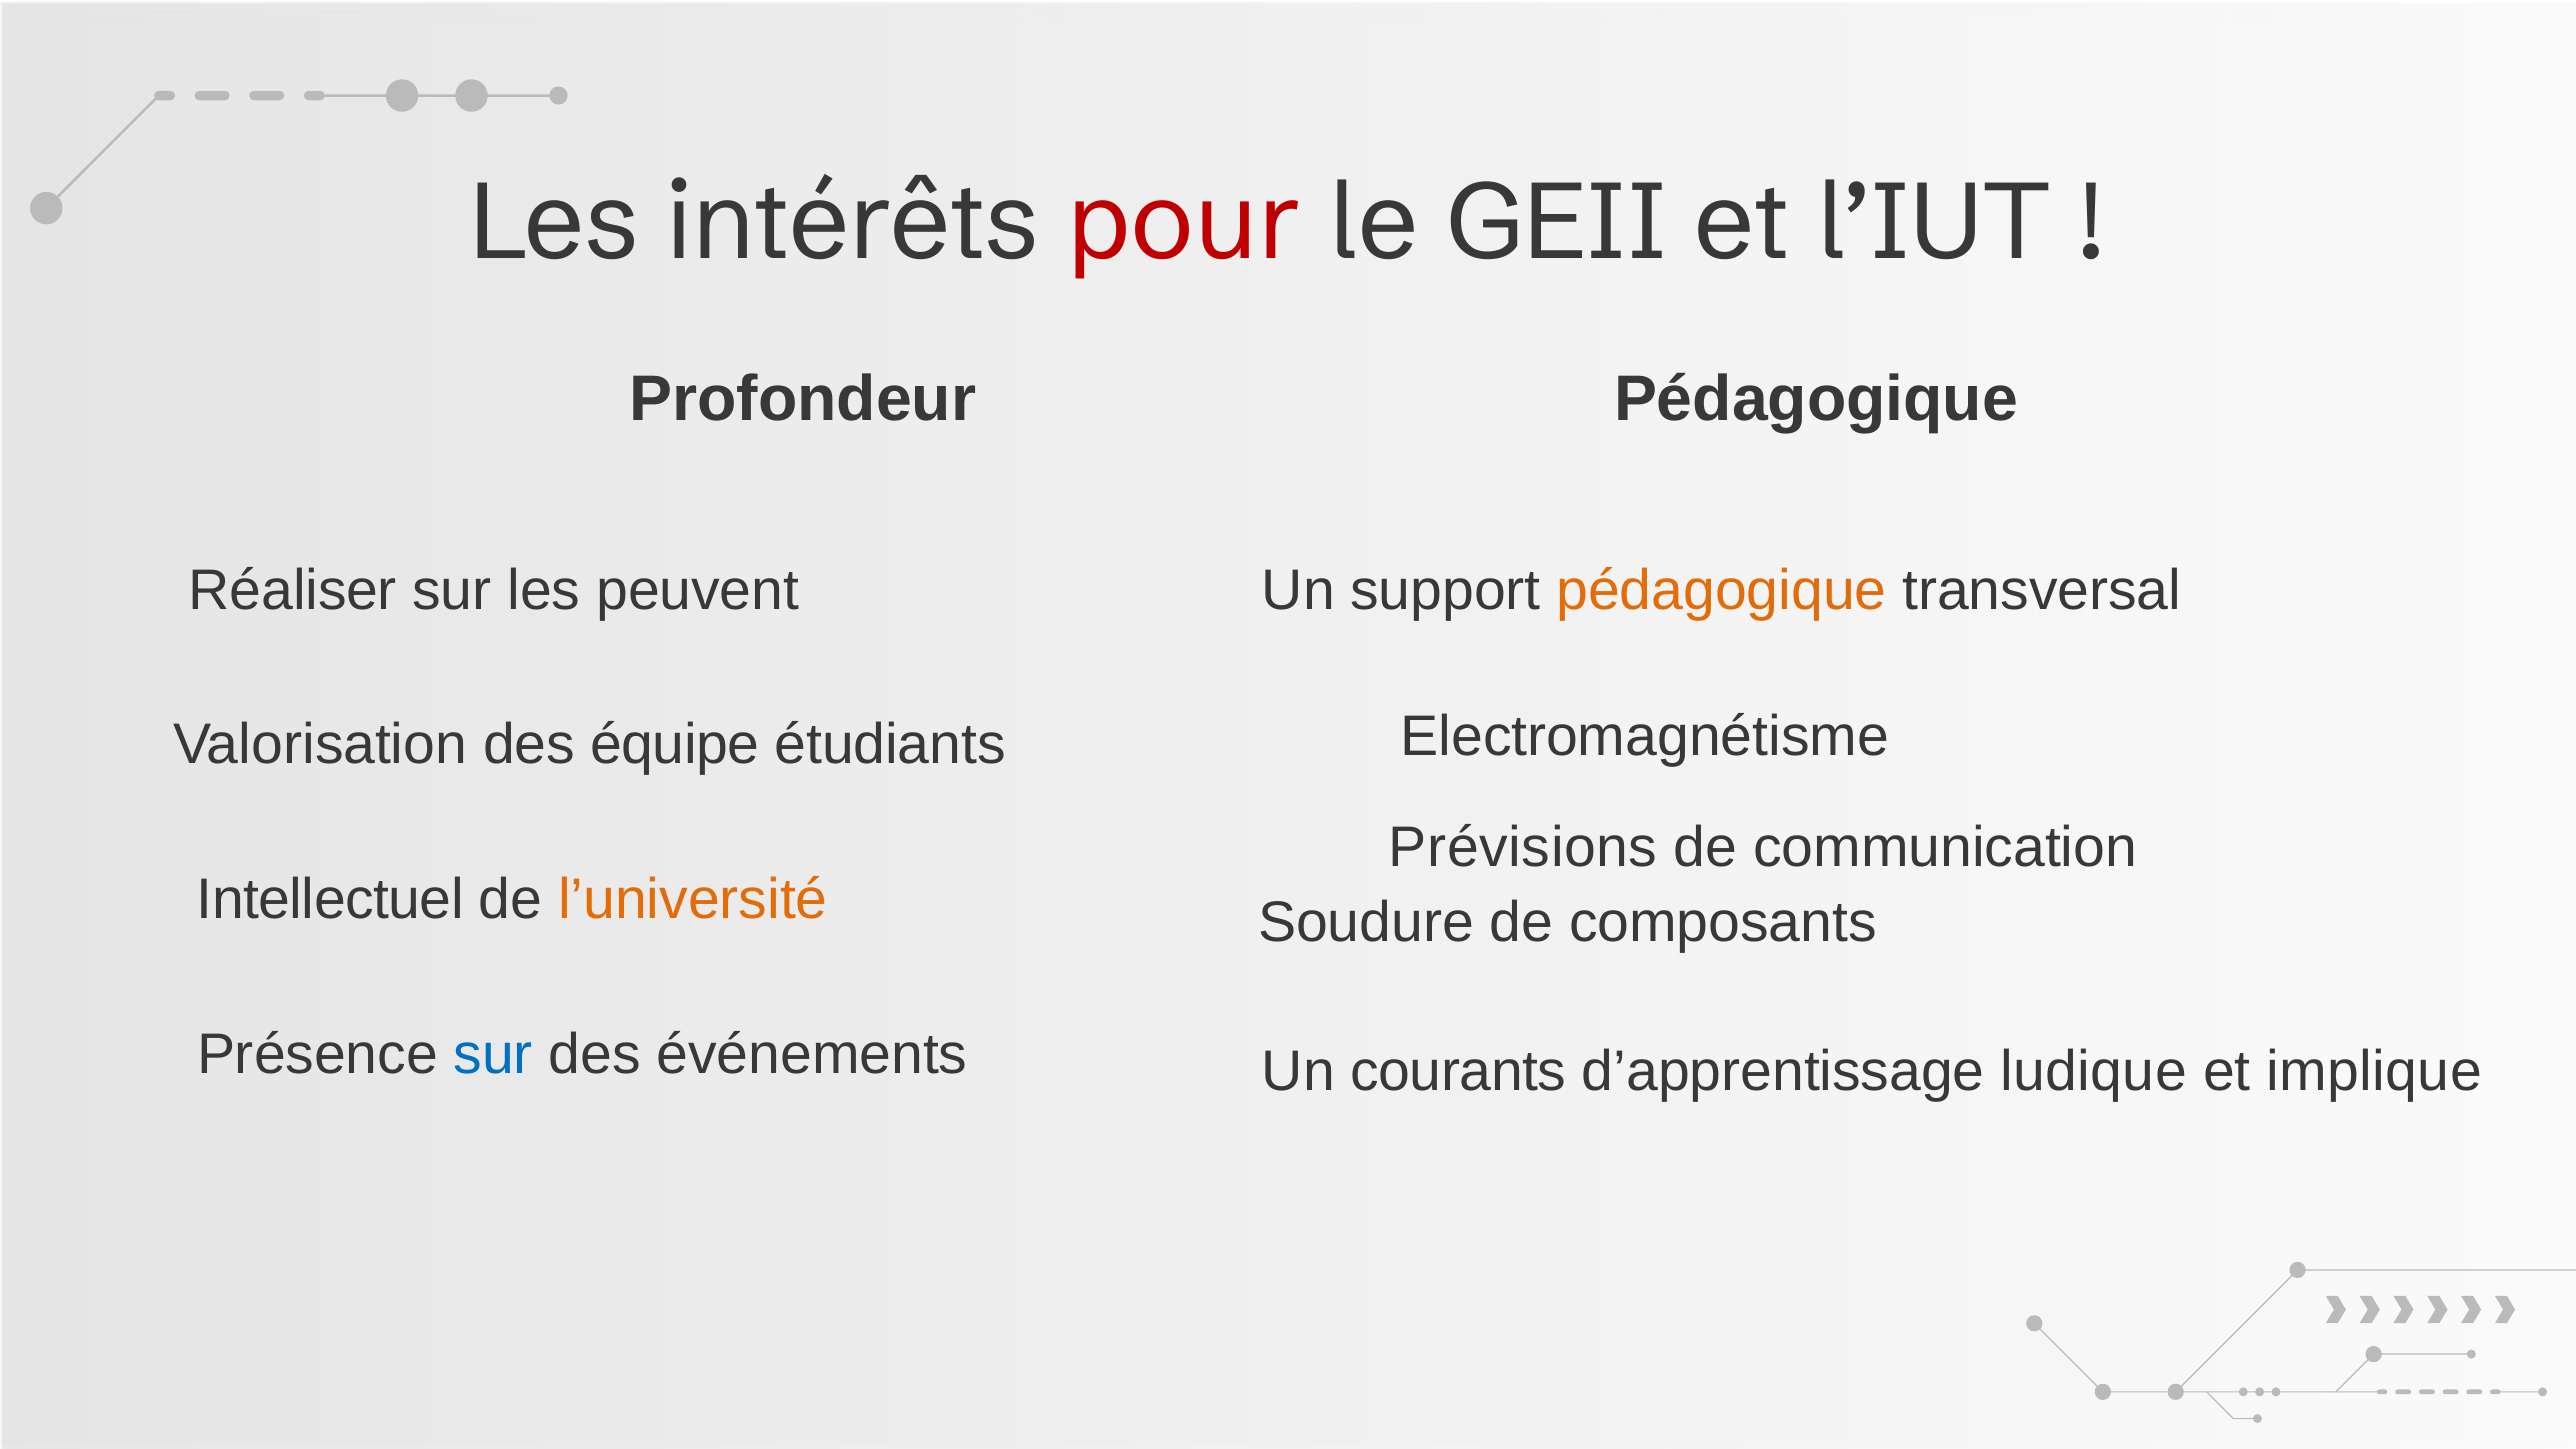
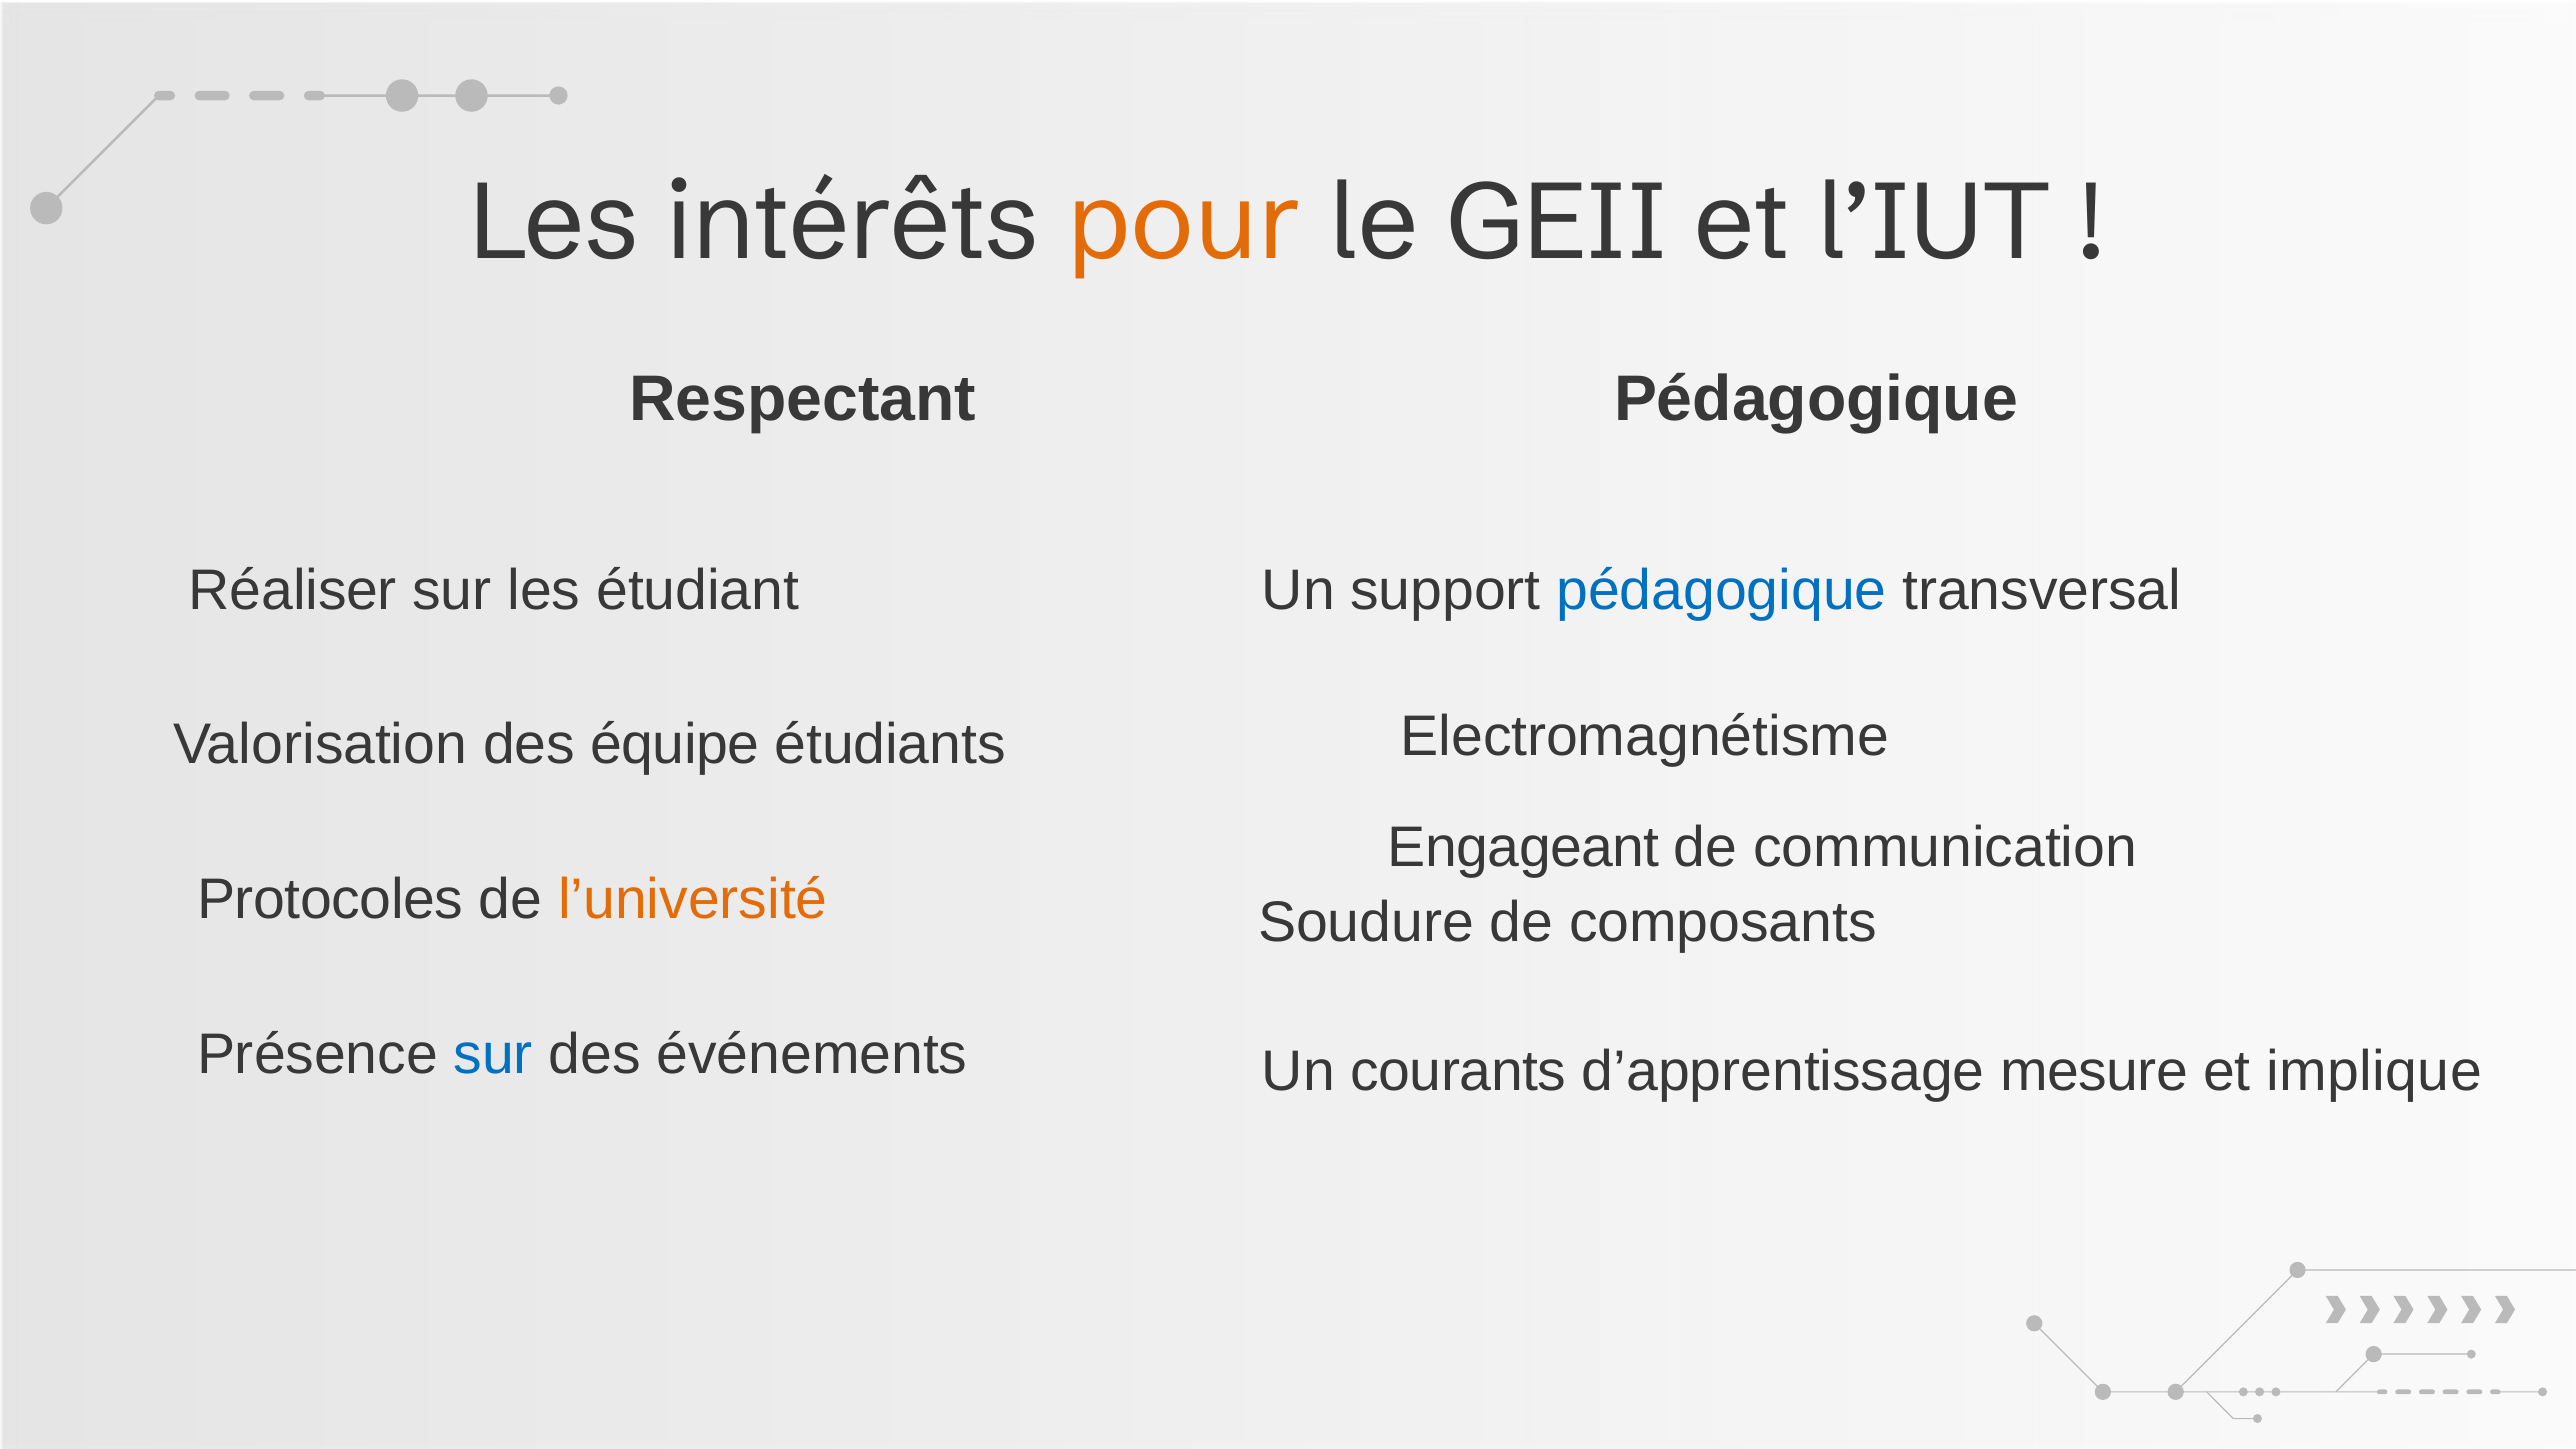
pour colour: red -> orange
Profondeur at (803, 399): Profondeur -> Respectant
les peuvent: peuvent -> étudiant
pédagogique at (1722, 590) colour: orange -> blue
Prévisions at (1523, 848): Prévisions -> Engageant
Intellectuel at (330, 900): Intellectuel -> Protocoles
d’apprentissage ludique: ludique -> mesure
